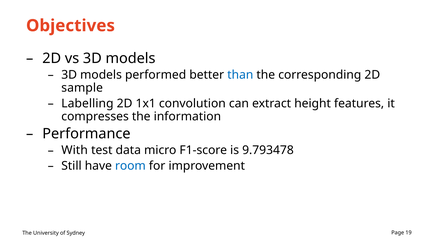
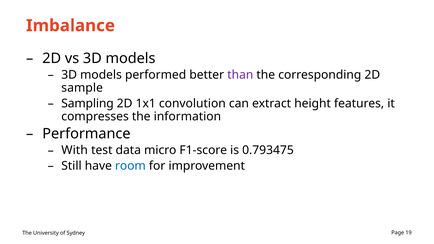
Objectives: Objectives -> Imbalance
than colour: blue -> purple
Labelling: Labelling -> Sampling
9.793478: 9.793478 -> 0.793475
